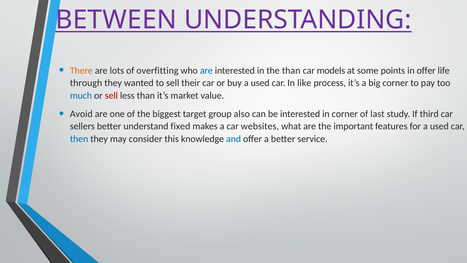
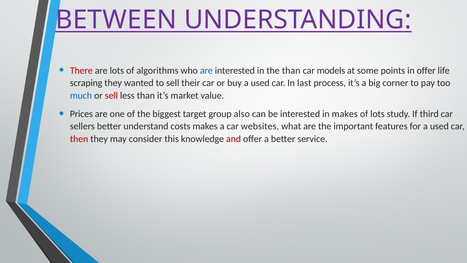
There colour: orange -> red
overfitting: overfitting -> algorithms
through: through -> scraping
like: like -> last
Avoid: Avoid -> Prices
in corner: corner -> makes
of last: last -> lots
fixed: fixed -> costs
then colour: blue -> red
and colour: blue -> red
